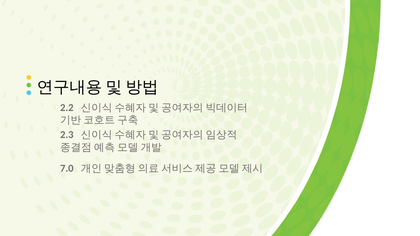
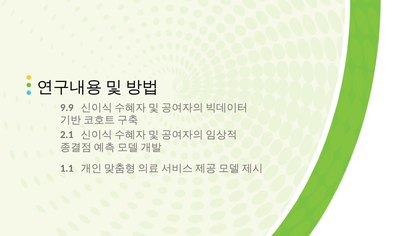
2.2: 2.2 -> 9.9
2.3: 2.3 -> 2.1
7.0: 7.0 -> 1.1
